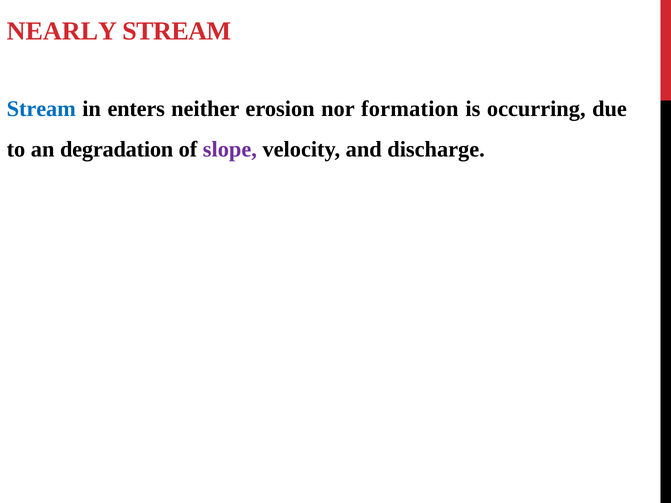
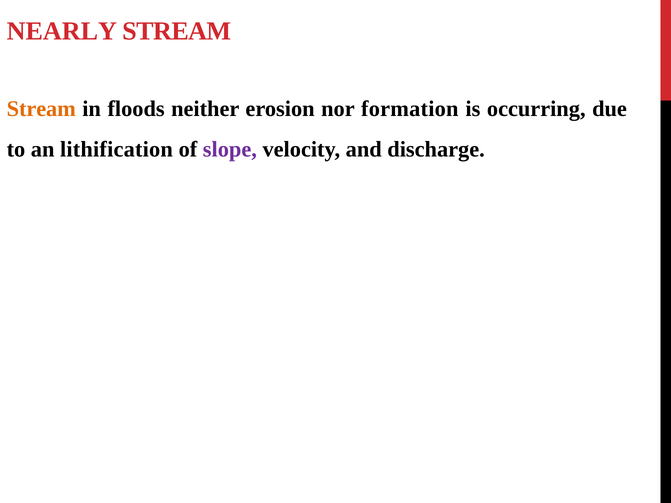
Stream at (41, 109) colour: blue -> orange
enters: enters -> floods
degradation: degradation -> lithification
